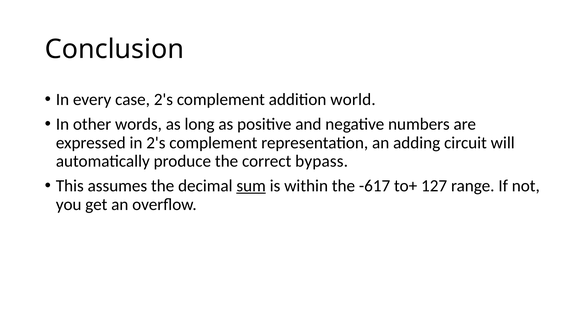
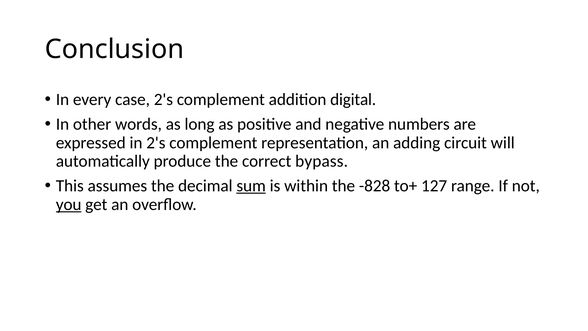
world: world -> digital
-617: -617 -> -828
you underline: none -> present
